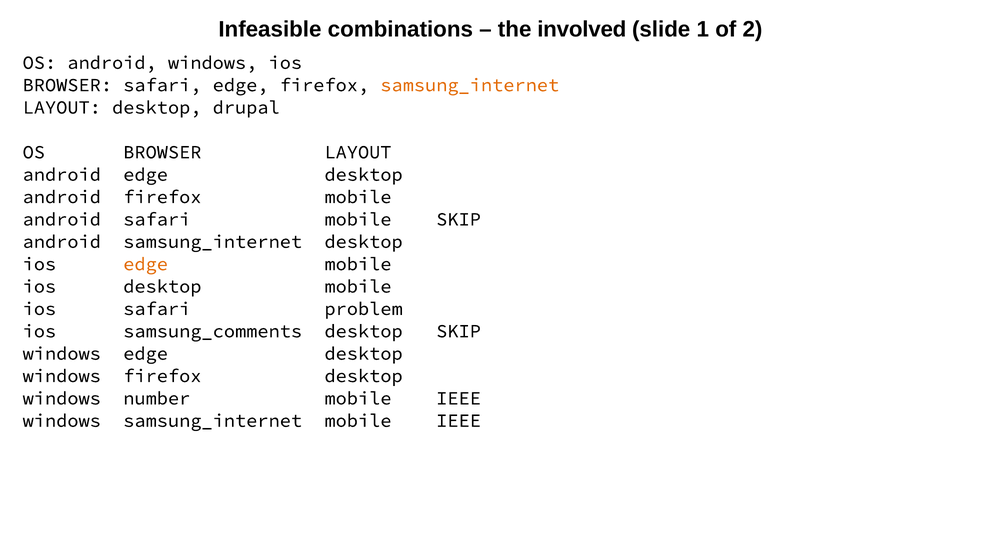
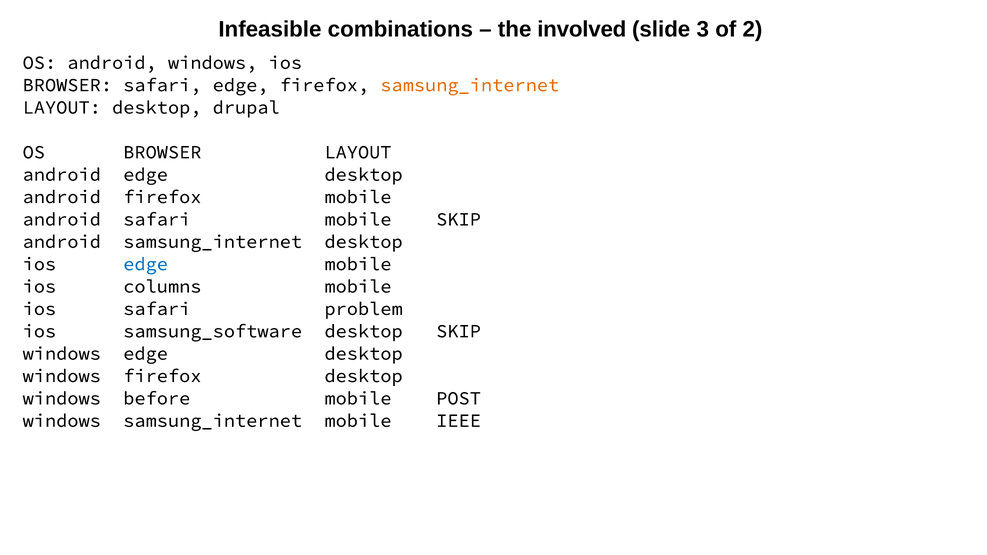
1: 1 -> 3
edge at (146, 264) colour: orange -> blue
ios desktop: desktop -> columns
samsung_comments: samsung_comments -> samsung_software
number: number -> before
IEEE at (459, 398): IEEE -> POST
